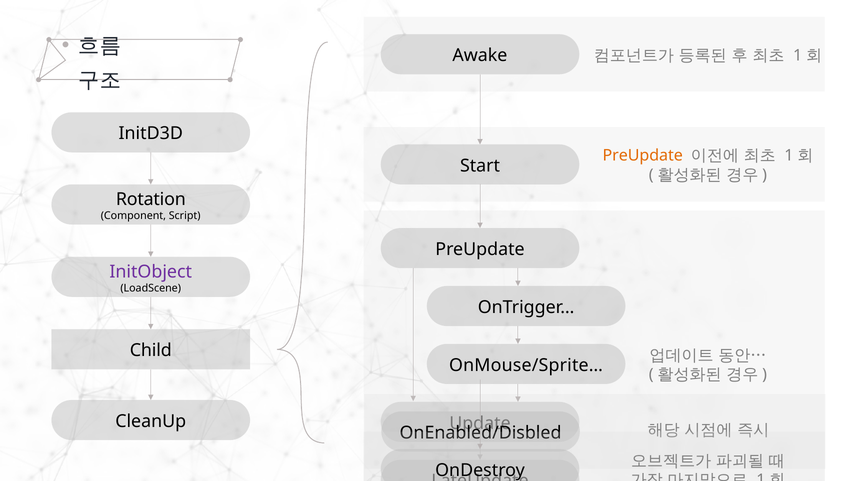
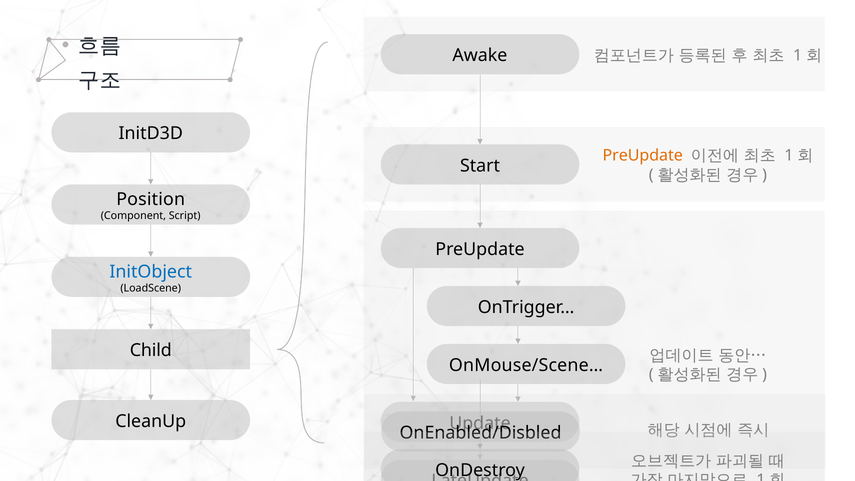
Rotation: Rotation -> Position
InitObject colour: purple -> blue
OnMouse/Sprite…: OnMouse/Sprite… -> OnMouse/Scene…
